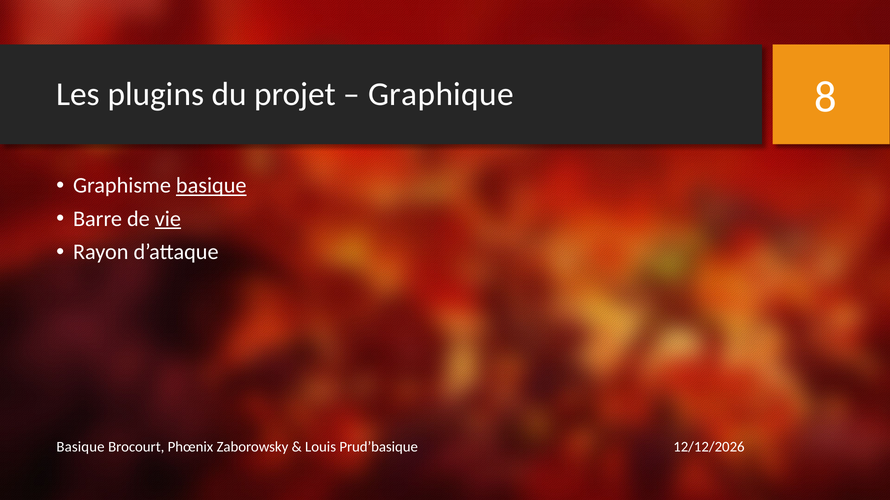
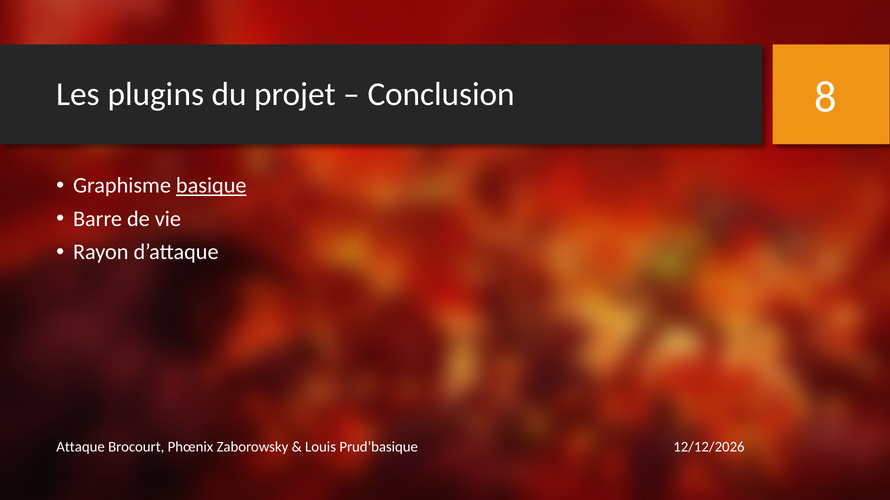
Graphique: Graphique -> Conclusion
vie underline: present -> none
Basique at (81, 447): Basique -> Attaque
